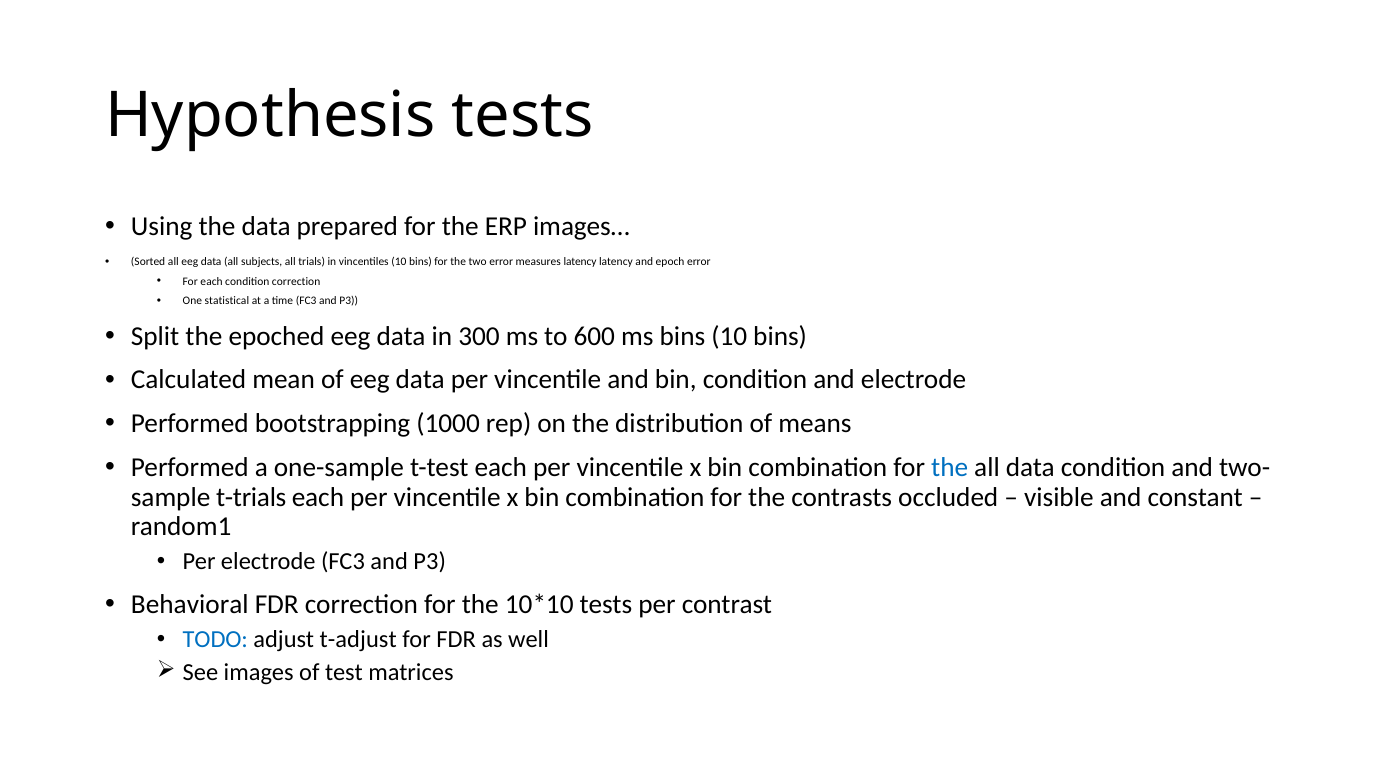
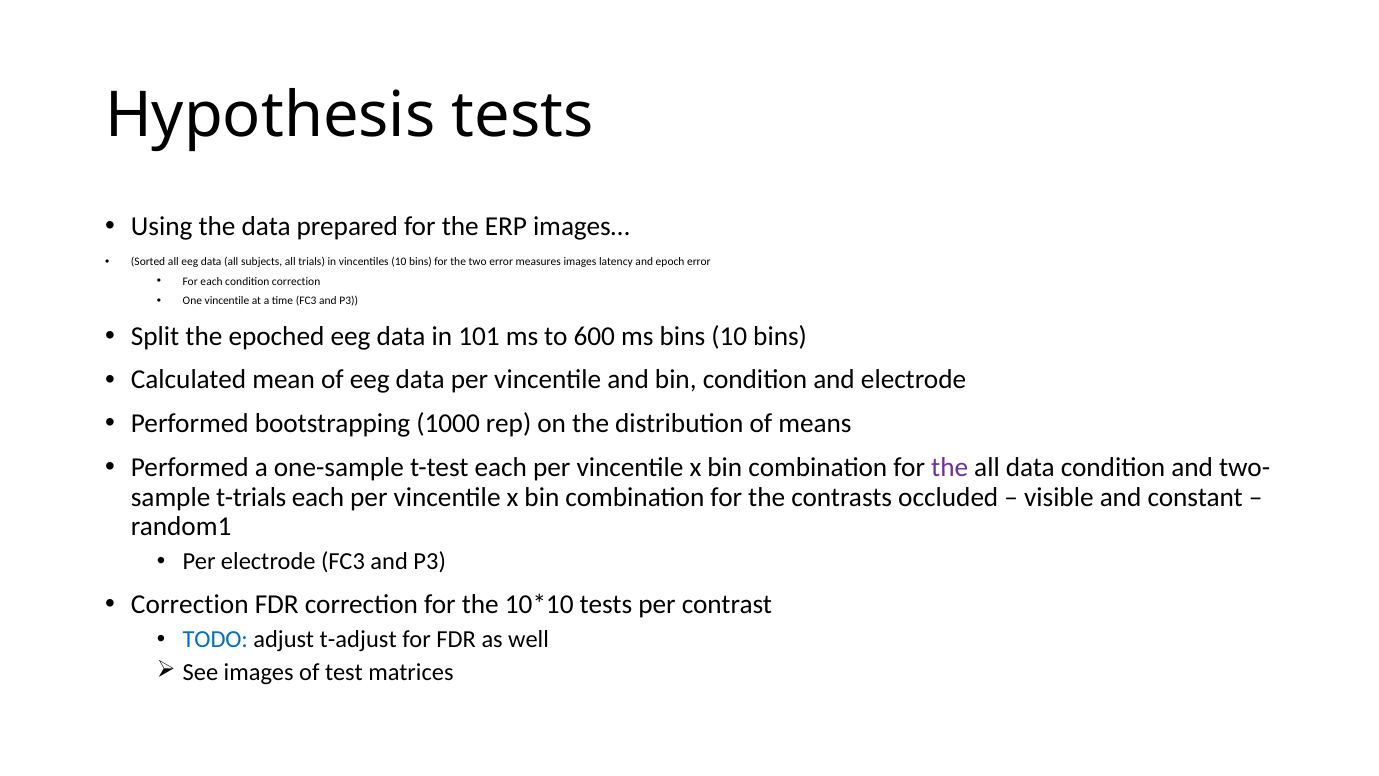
measures latency: latency -> images
One statistical: statistical -> vincentile
300: 300 -> 101
the at (950, 467) colour: blue -> purple
Behavioral at (190, 604): Behavioral -> Correction
